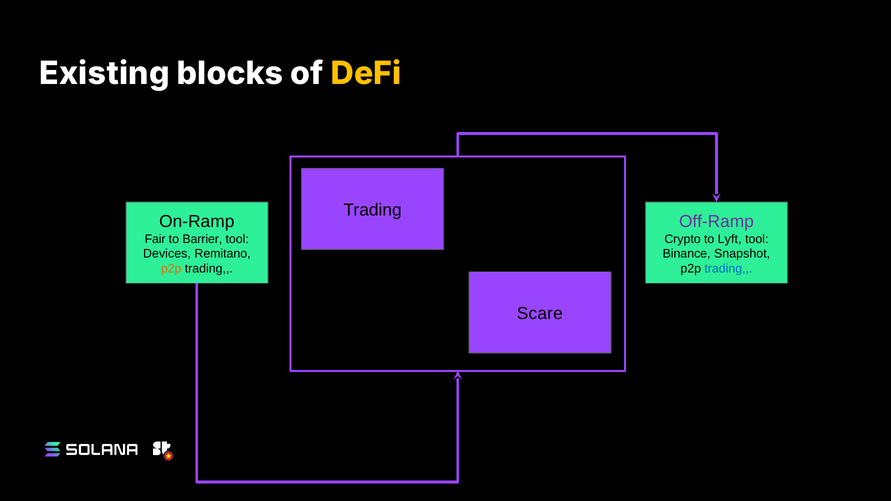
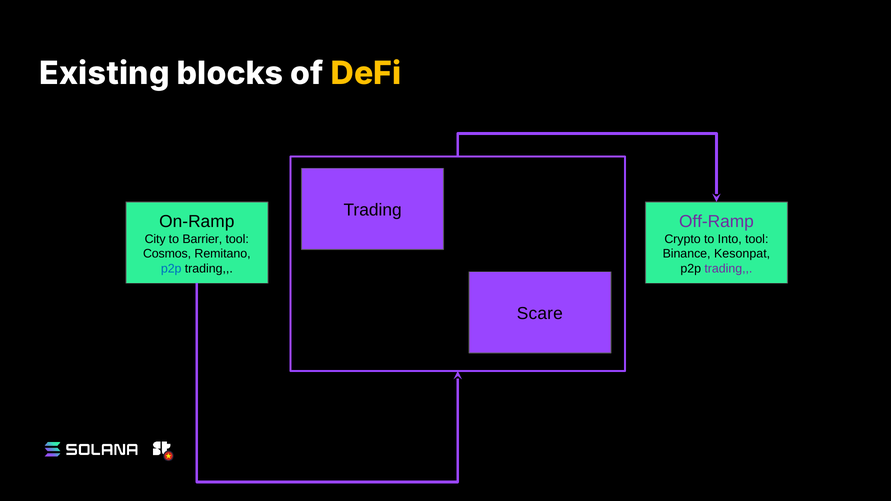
Fair: Fair -> City
Lyft: Lyft -> Into
Devices: Devices -> Cosmos
Snapshot: Snapshot -> Kesonpat
p2p at (171, 269) colour: orange -> blue
trading at (728, 269) colour: blue -> purple
